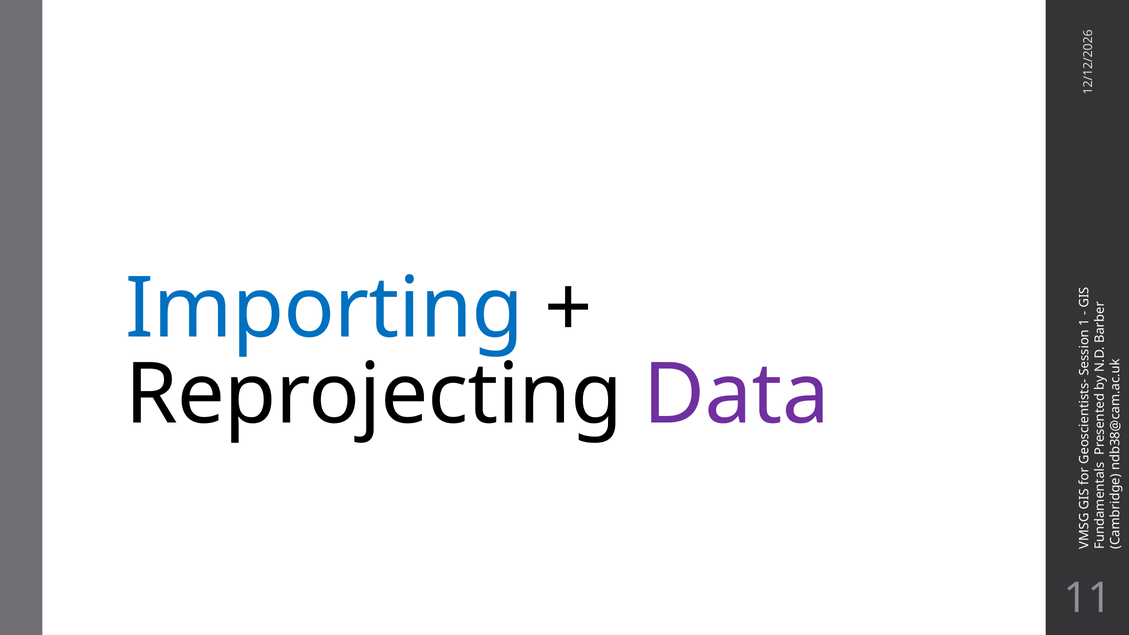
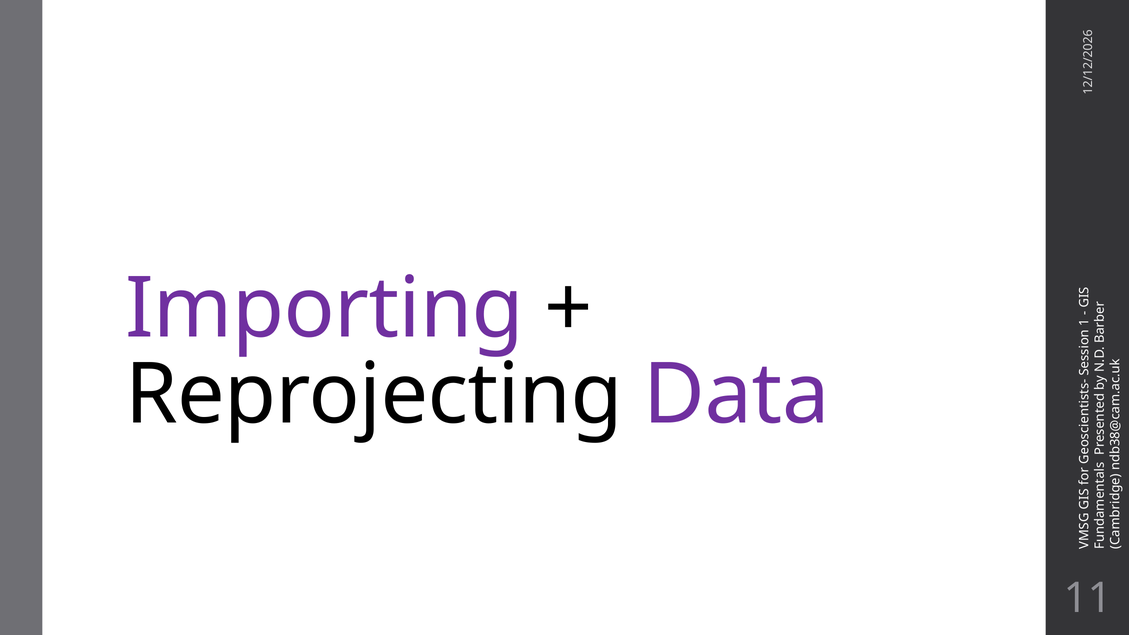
Importing colour: blue -> purple
